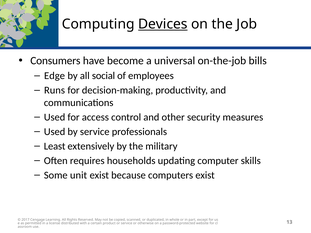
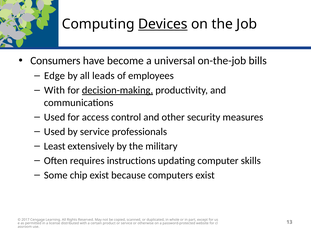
social: social -> leads
Runs at (55, 90): Runs -> With
decision-making underline: none -> present
households: households -> instructions
unit: unit -> chip
